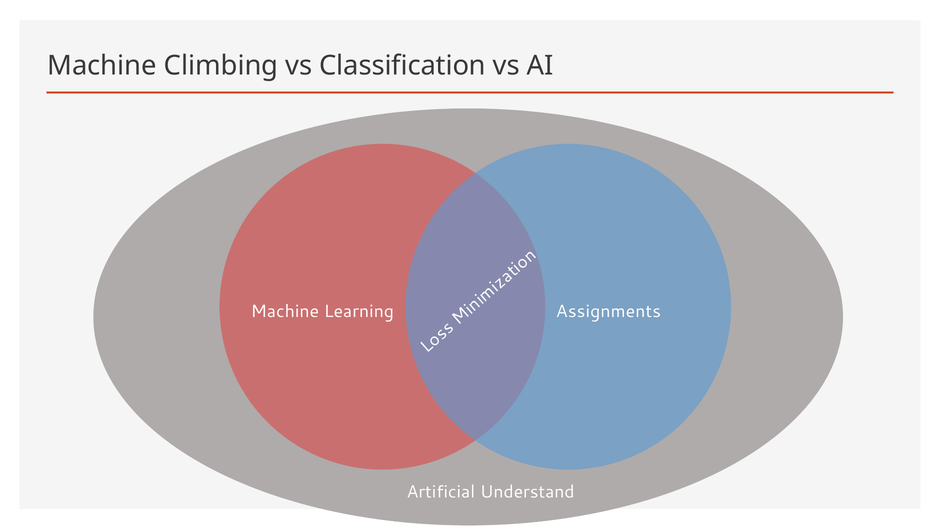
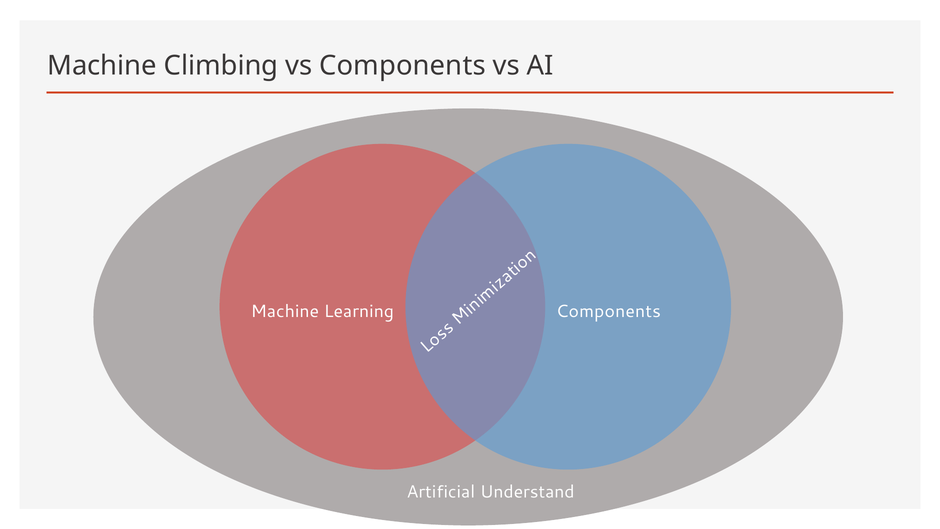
vs Classification: Classification -> Components
Learning Assignments: Assignments -> Components
